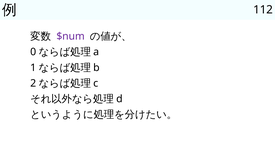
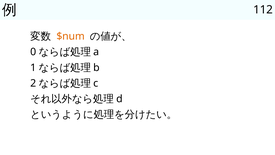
$num colour: purple -> orange
